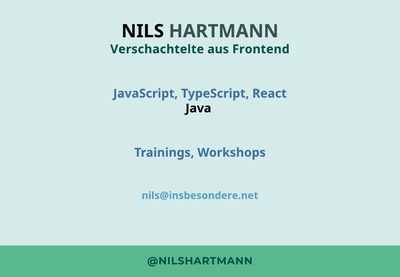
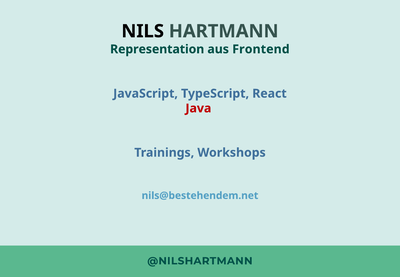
Verschachtelte: Verschachtelte -> Representation
Java colour: black -> red
nils@insbesondere.net: nils@insbesondere.net -> nils@bestehendem.net
